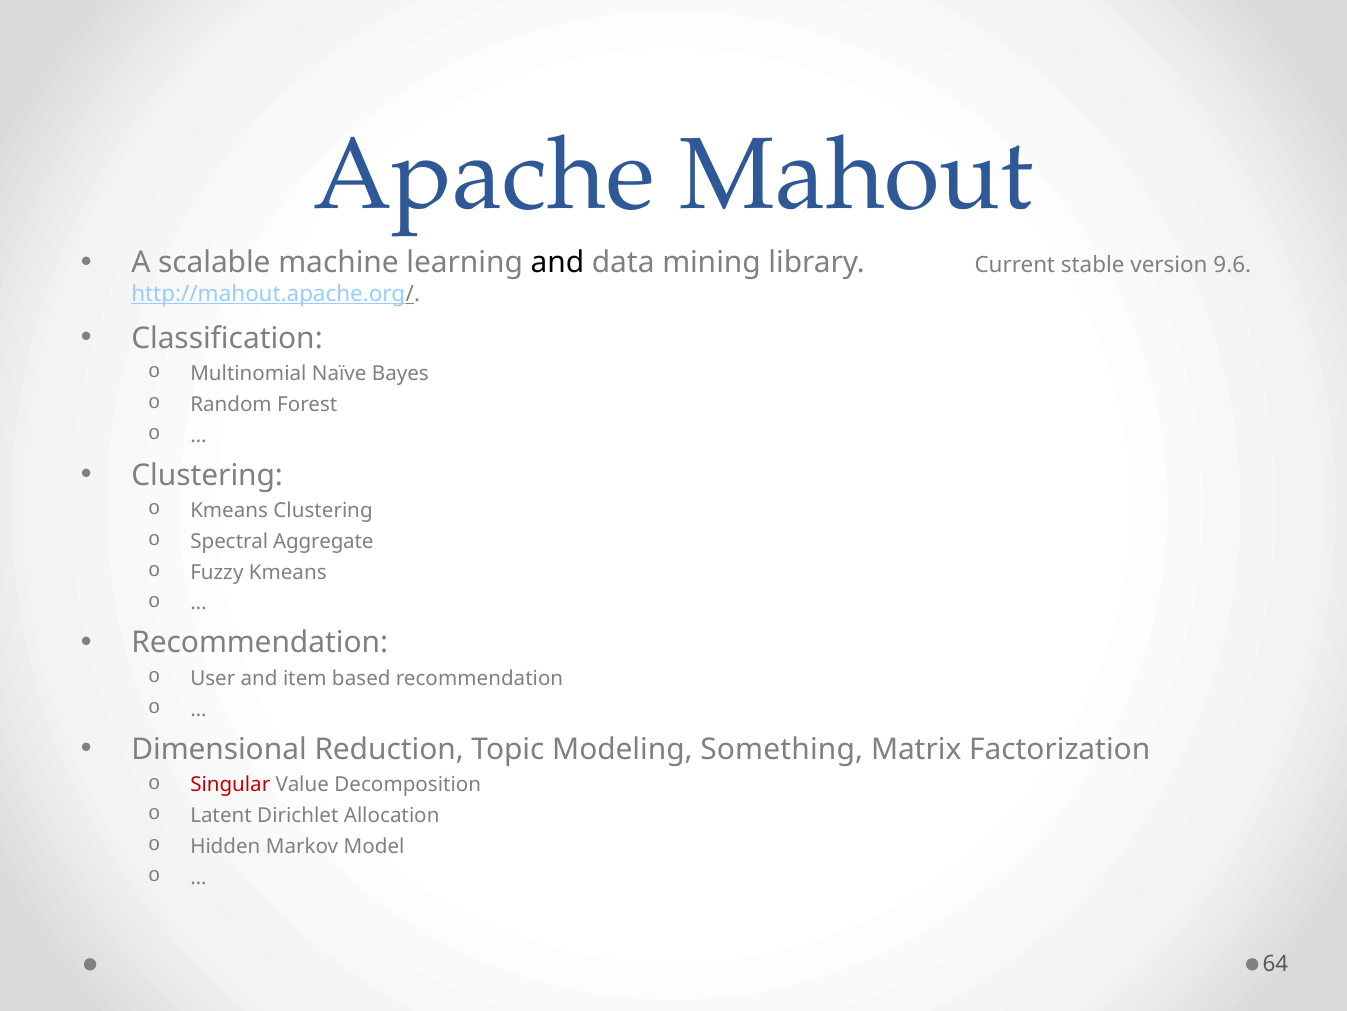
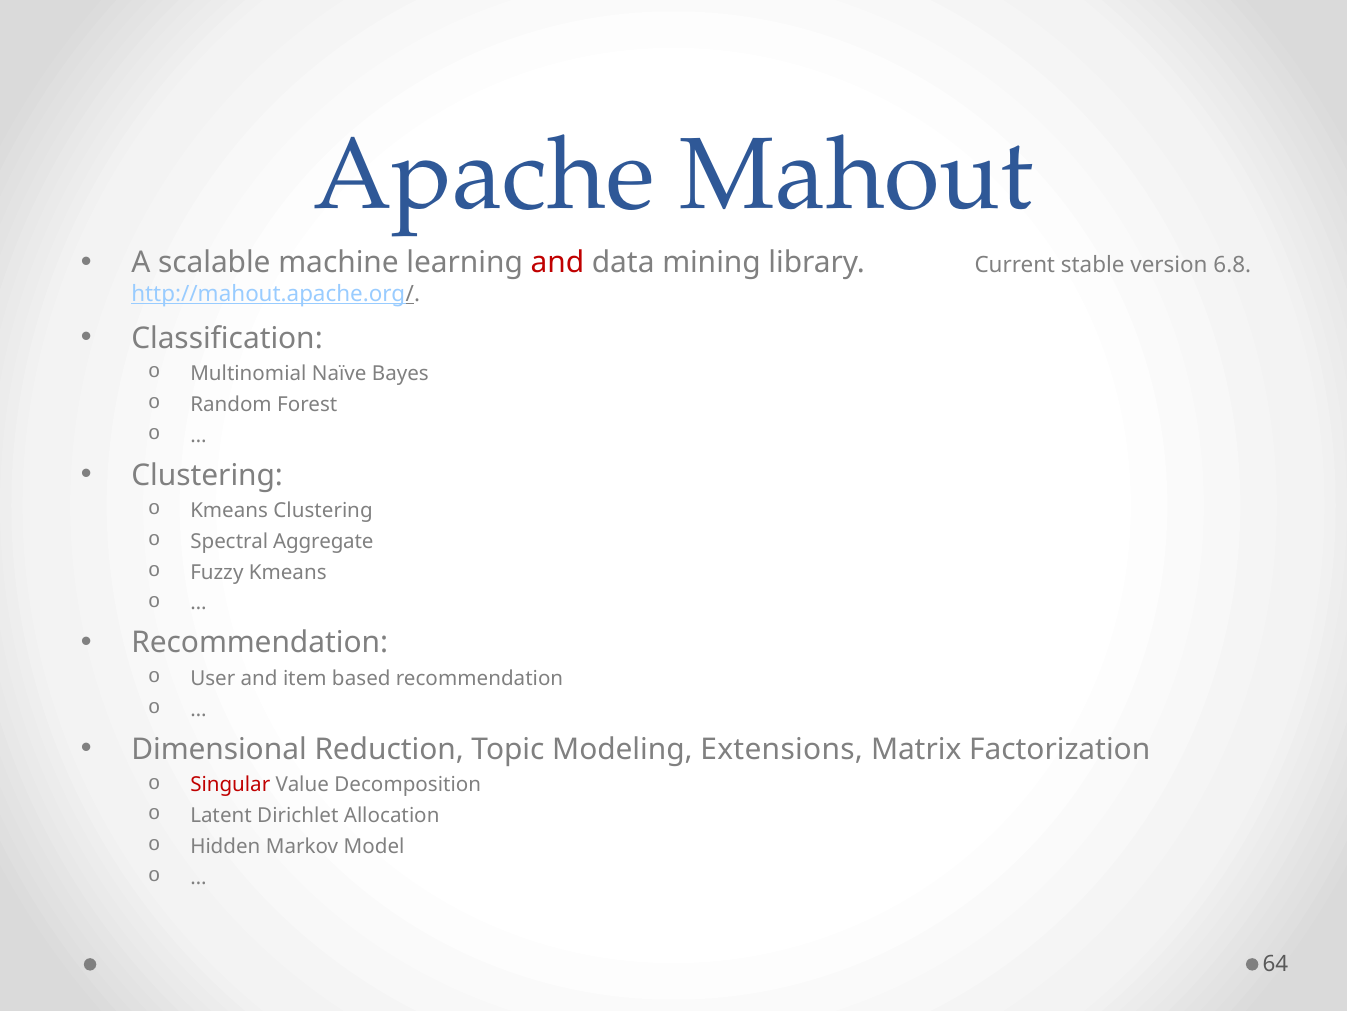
and at (557, 262) colour: black -> red
9.6: 9.6 -> 6.8
Something: Something -> Extensions
